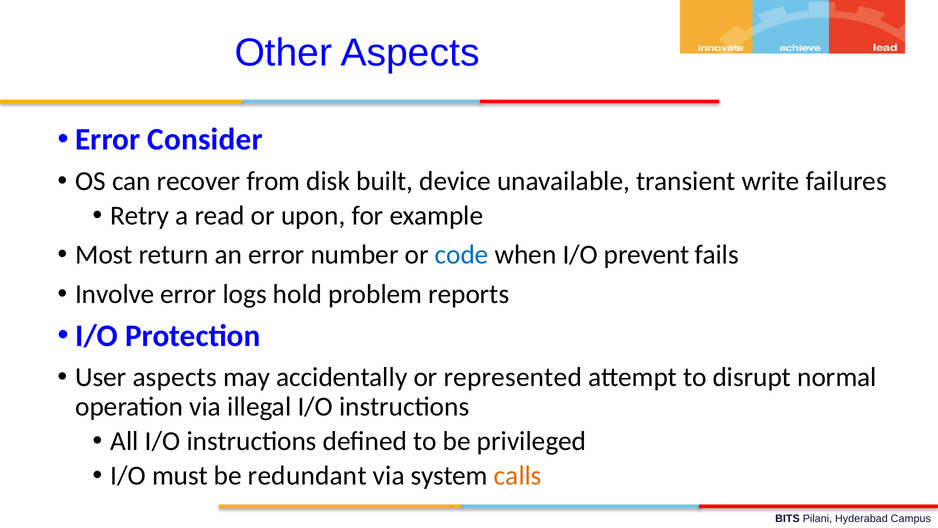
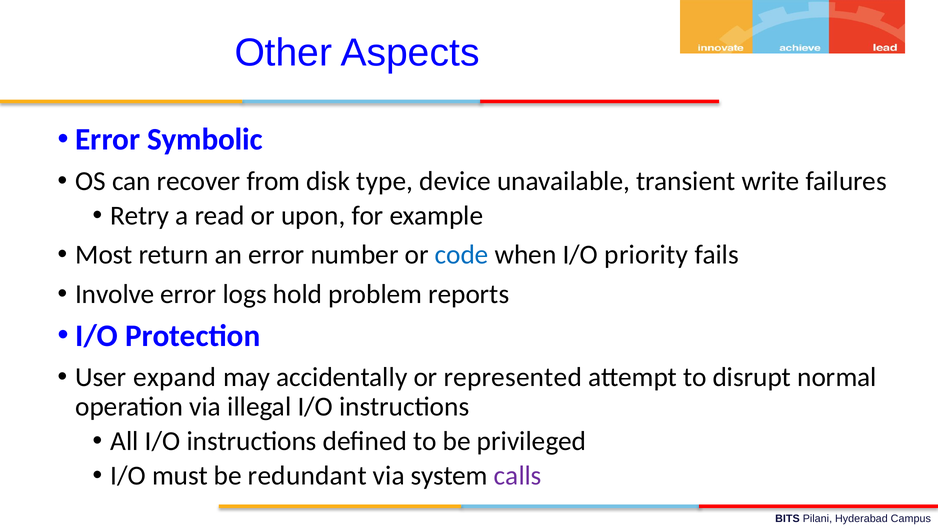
Consider: Consider -> Symbolic
built: built -> type
prevent: prevent -> priority
User aspects: aspects -> expand
calls colour: orange -> purple
